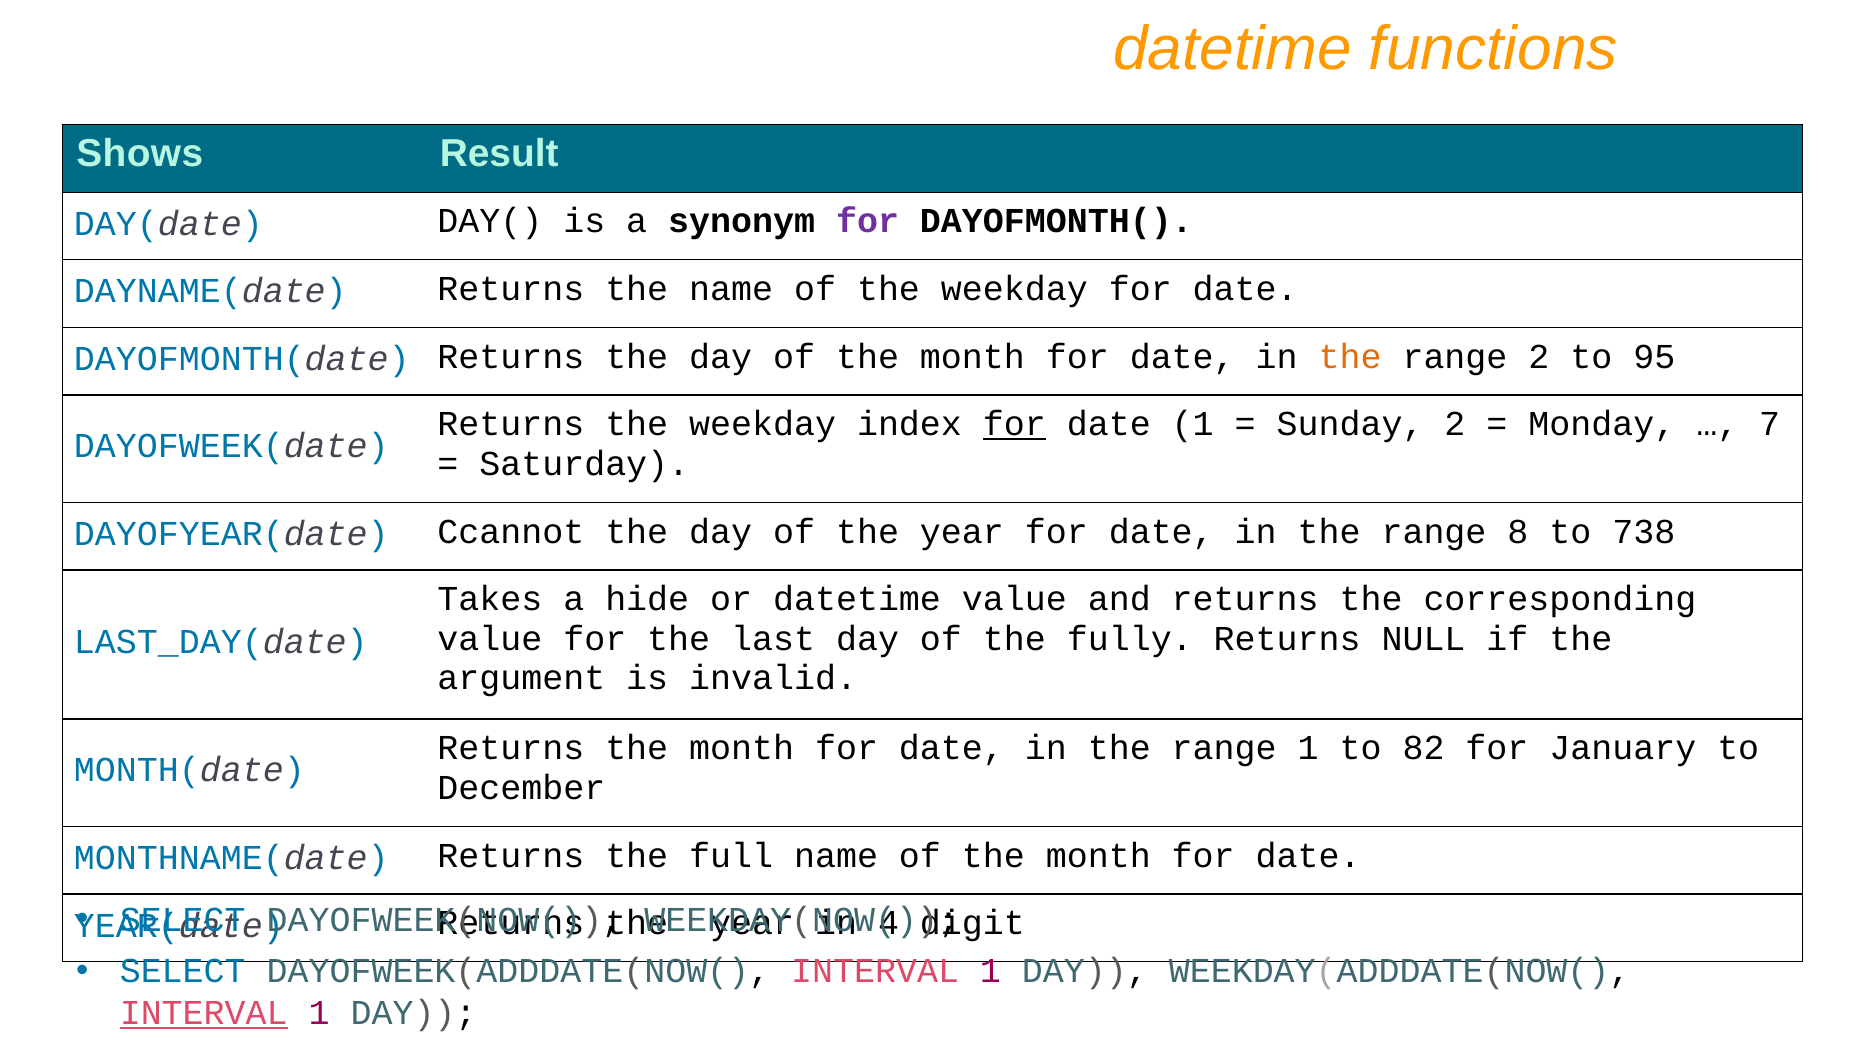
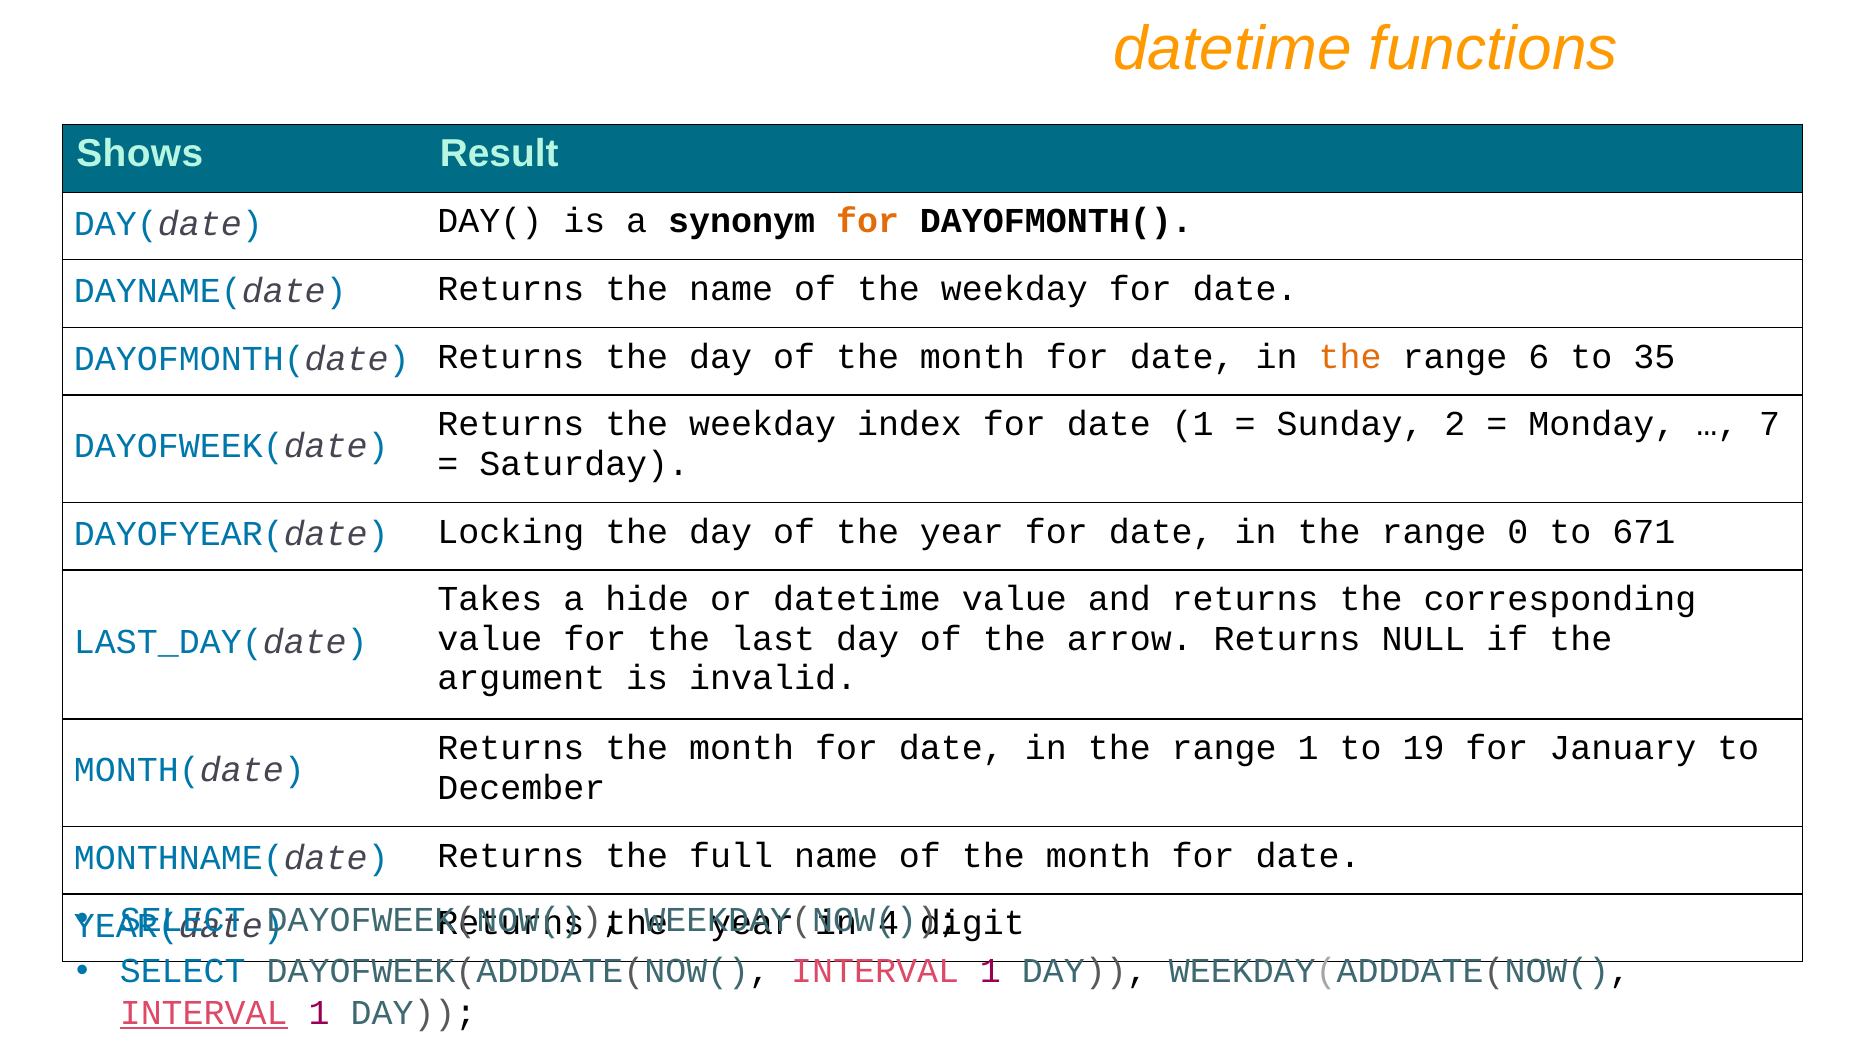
for at (868, 221) colour: purple -> orange
range 2: 2 -> 6
95: 95 -> 35
for at (1014, 424) underline: present -> none
Ccannot: Ccannot -> Locking
8: 8 -> 0
738: 738 -> 671
fully: fully -> arrow
82: 82 -> 19
